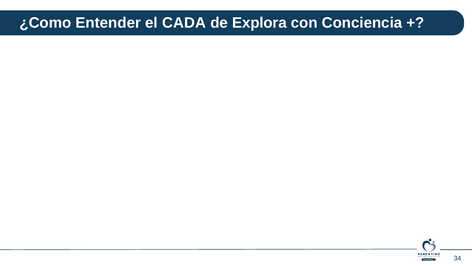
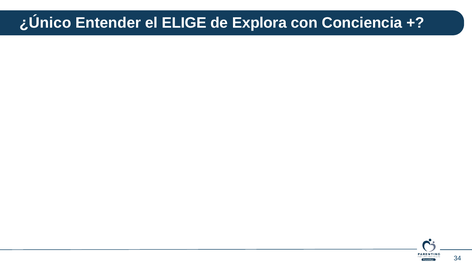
¿Como: ¿Como -> ¿Único
CADA: CADA -> ELIGE
